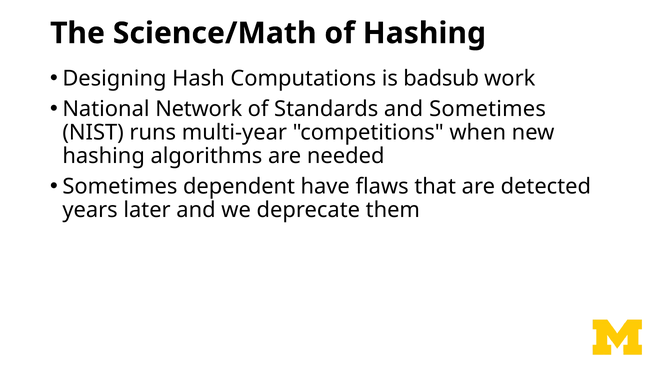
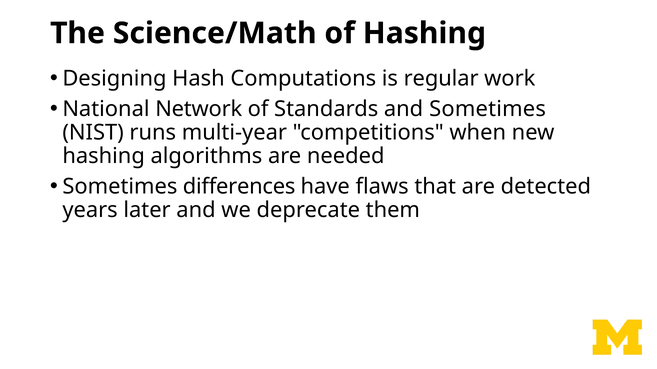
badsub: badsub -> regular
dependent: dependent -> differences
